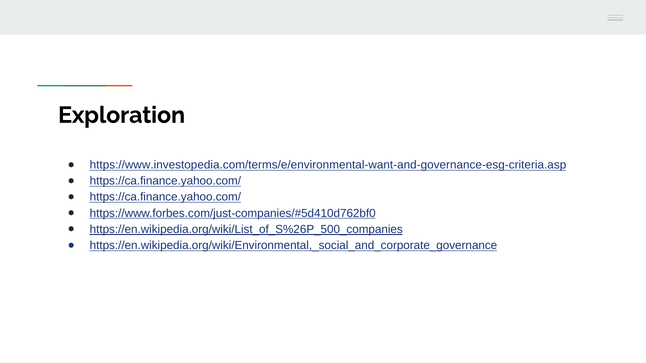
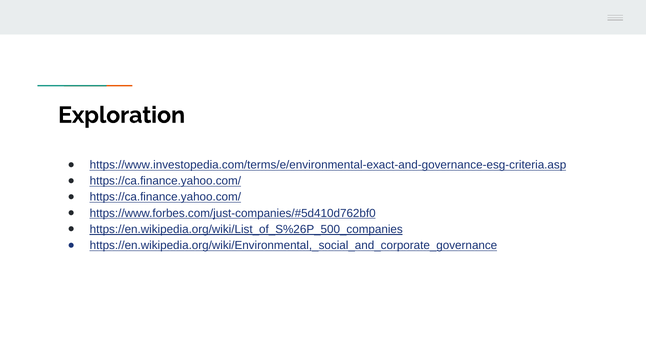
https://www.investopedia.com/terms/e/environmental-want-and-governance-esg-criteria.asp: https://www.investopedia.com/terms/e/environmental-want-and-governance-esg-criteria.asp -> https://www.investopedia.com/terms/e/environmental-exact-and-governance-esg-criteria.asp
